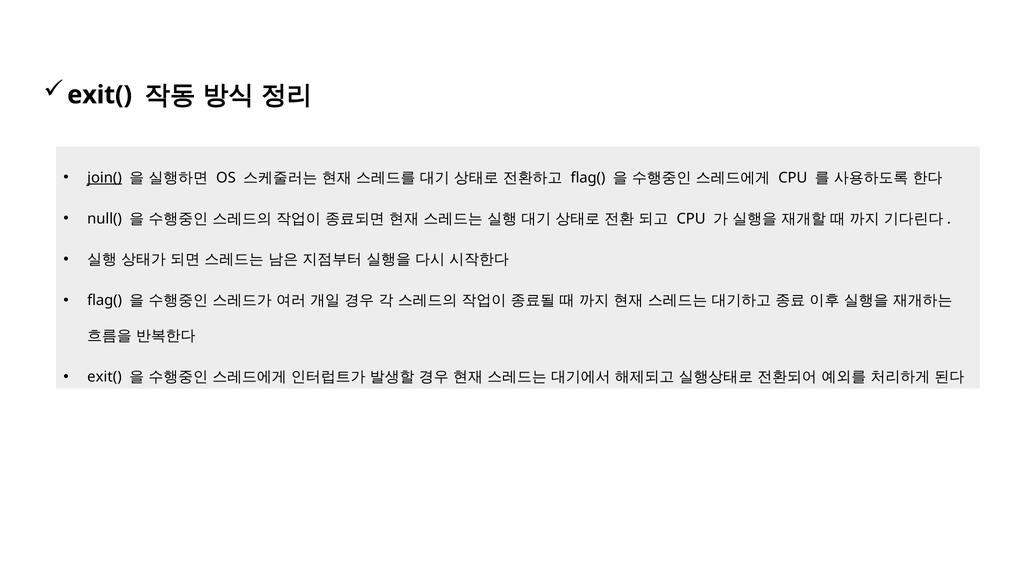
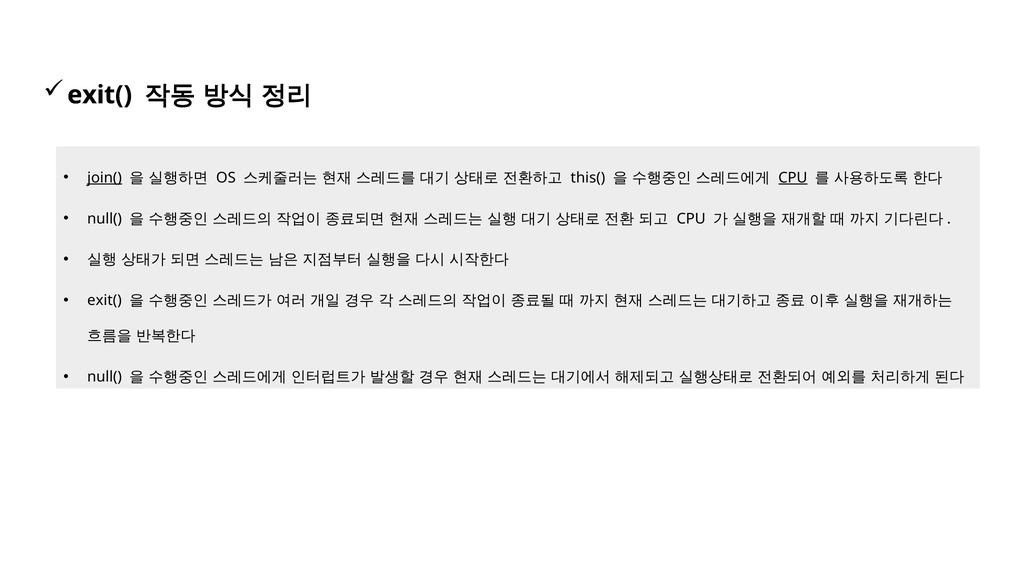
flag( at (588, 178): flag( -> this(
CPU at (793, 178) underline: none -> present
flag( at (105, 300): flag( -> exit(
exit( at (105, 377): exit( -> null(
